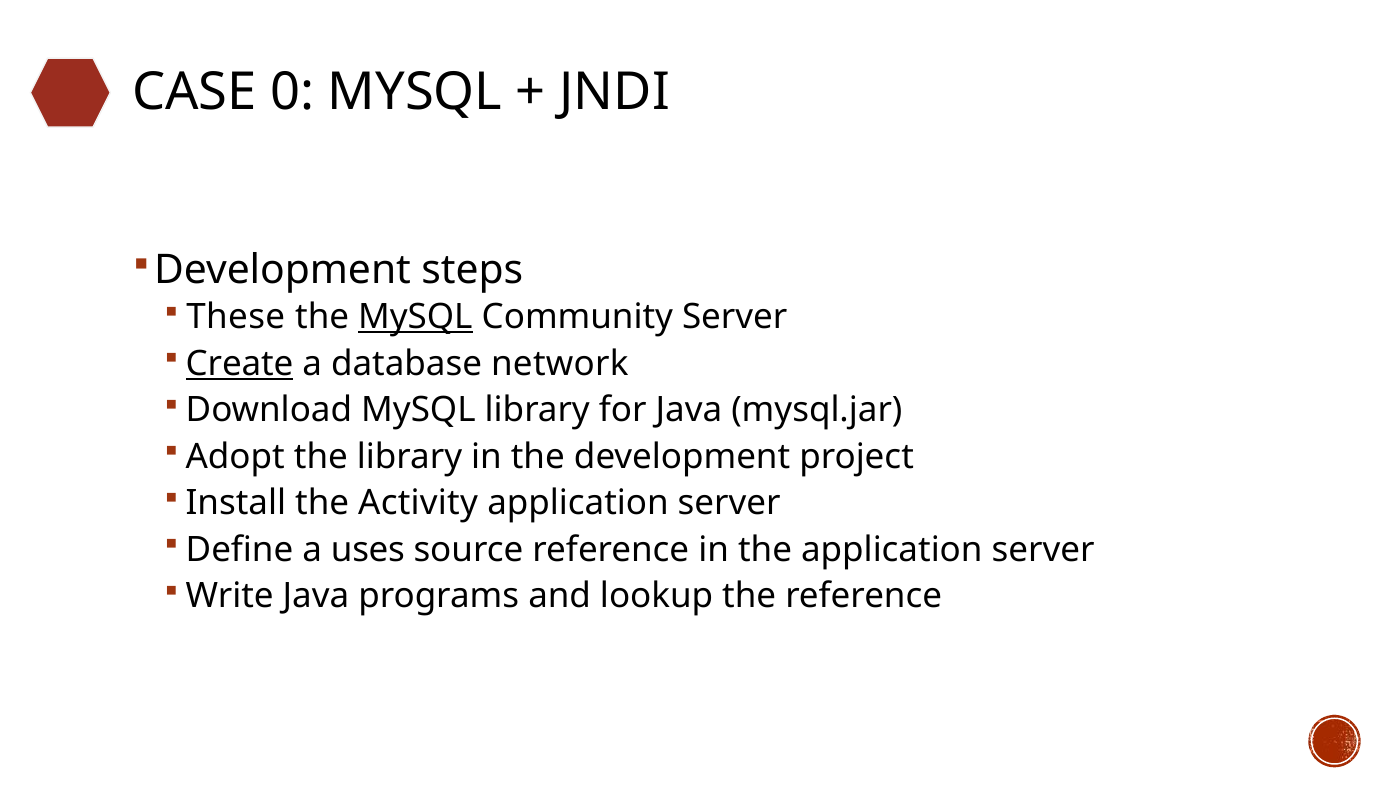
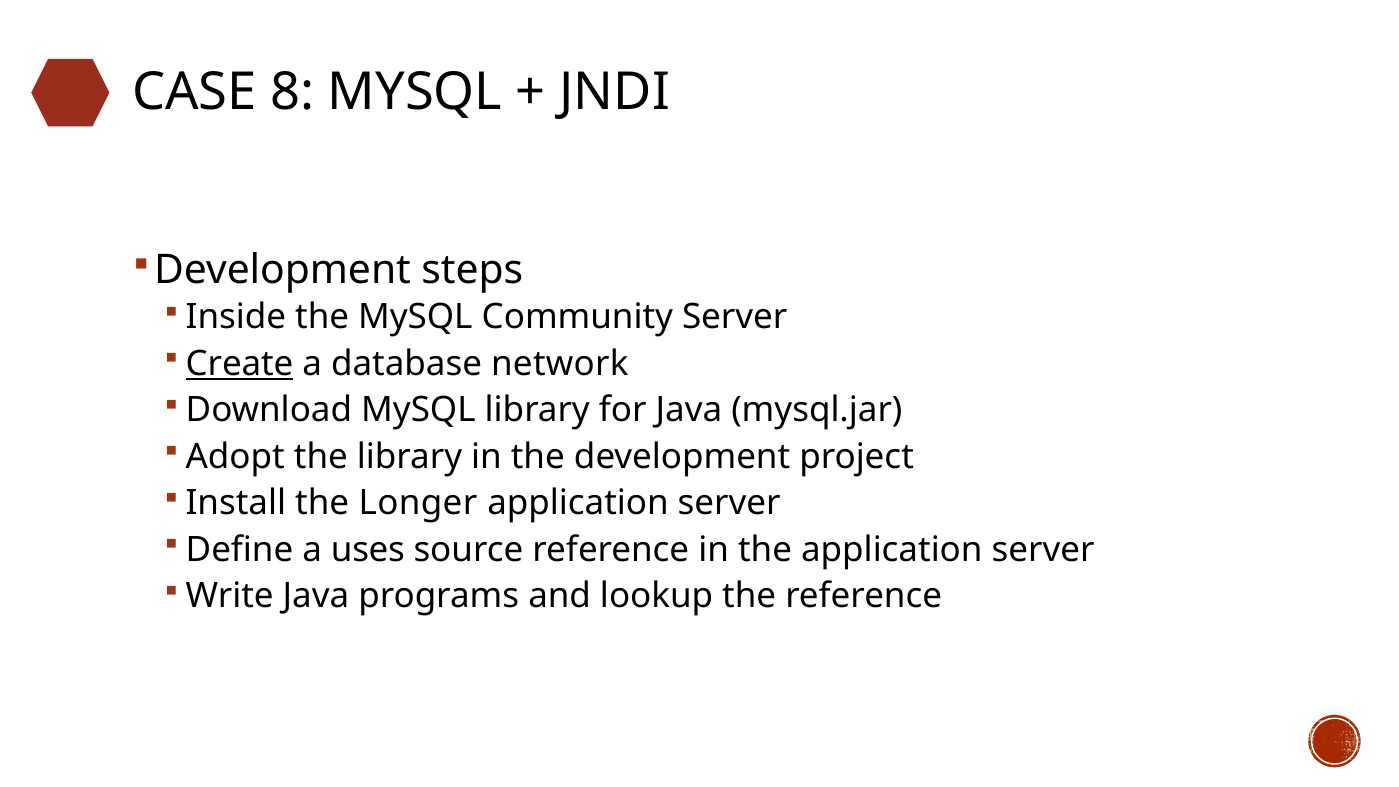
0: 0 -> 8
These: These -> Inside
MySQL at (415, 317) underline: present -> none
Activity: Activity -> Longer
